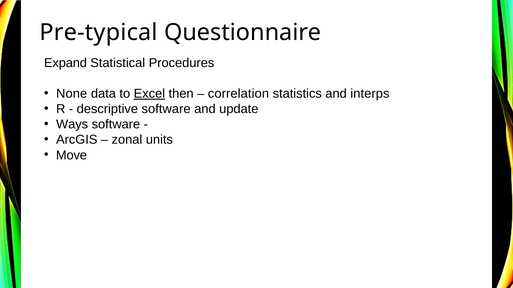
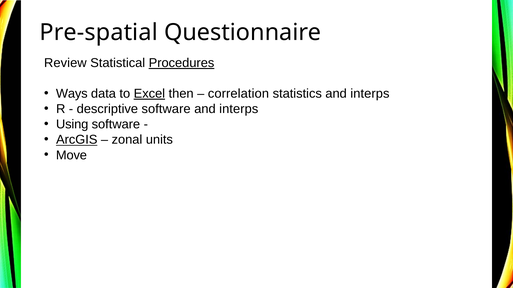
Pre-typical: Pre-typical -> Pre-spatial
Expand: Expand -> Review
Procedures underline: none -> present
None: None -> Ways
update at (239, 109): update -> interps
Ways: Ways -> Using
ArcGIS underline: none -> present
